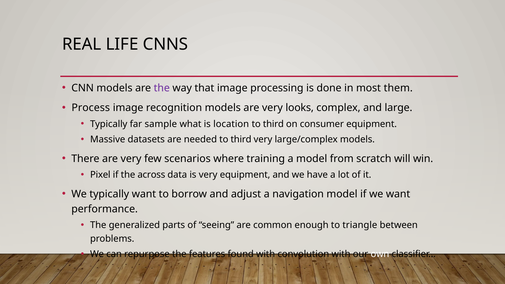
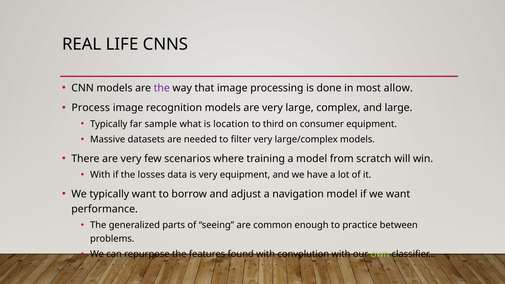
them: them -> allow
very looks: looks -> large
needed to third: third -> filter
Pixel at (100, 175): Pixel -> With
across: across -> losses
triangle: triangle -> practice
own colour: white -> light green
